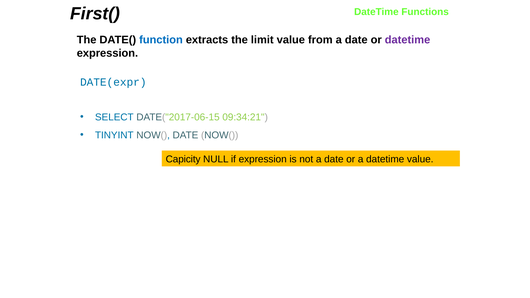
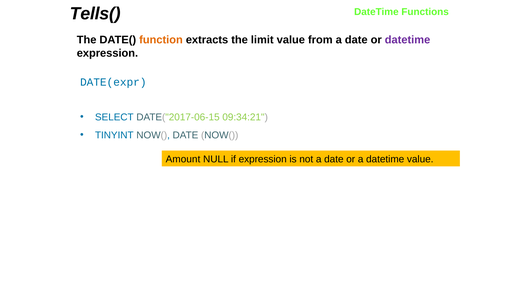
First(: First( -> Tells(
function colour: blue -> orange
Capicity: Capicity -> Amount
